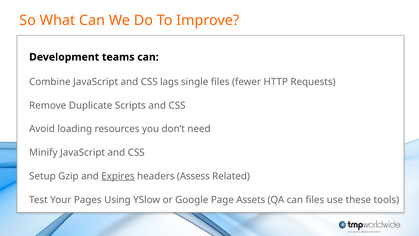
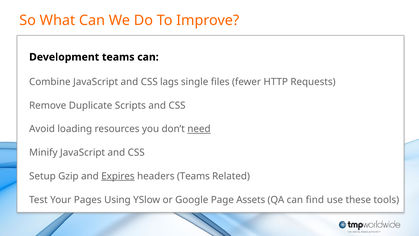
need underline: none -> present
headers Assess: Assess -> Teams
can files: files -> find
